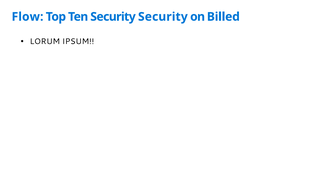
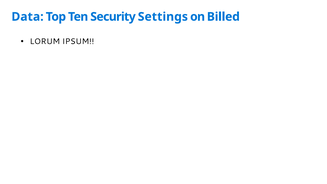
Flow: Flow -> Data
Security Security: Security -> Settings
